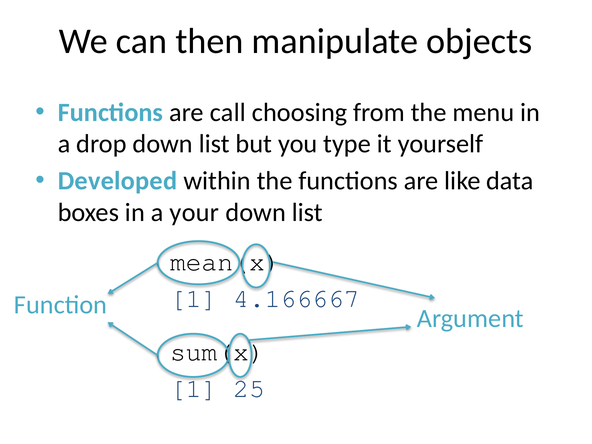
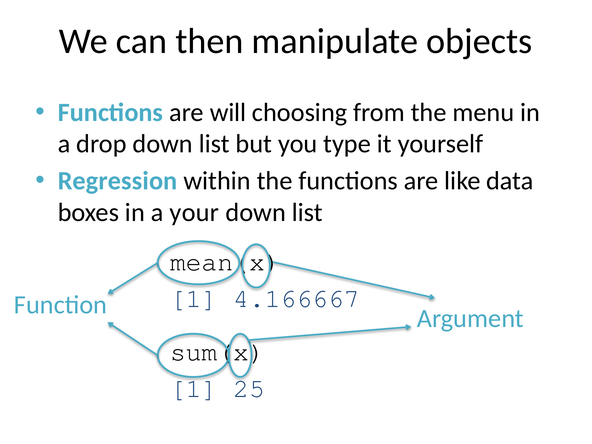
call: call -> will
Developed: Developed -> Regression
